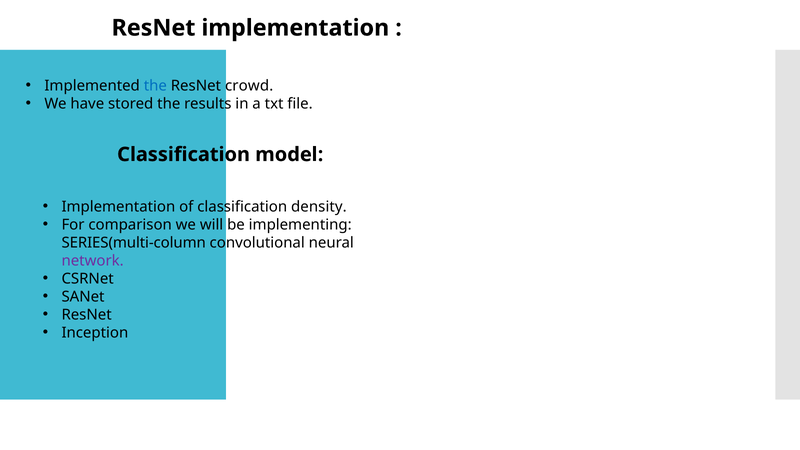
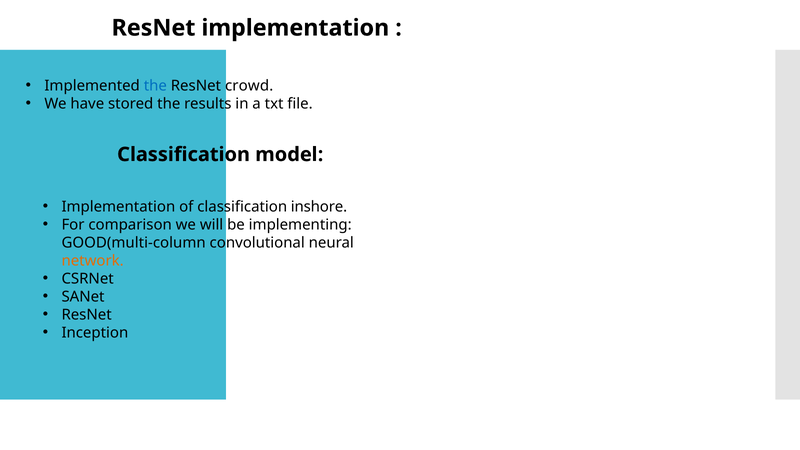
density: density -> inshore
SERIES(multi-column: SERIES(multi-column -> GOOD(multi-column
network colour: purple -> orange
